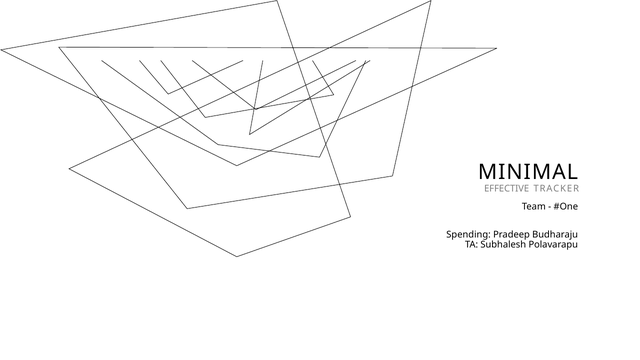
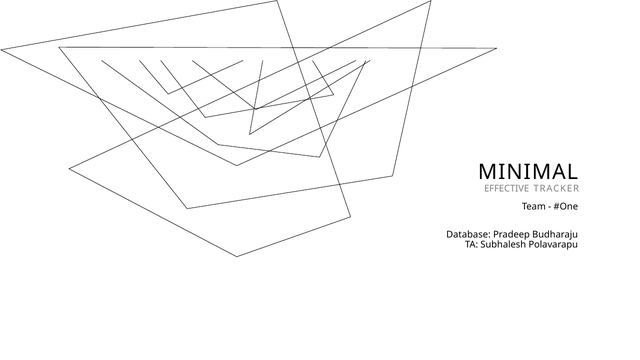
Spending: Spending -> Database
